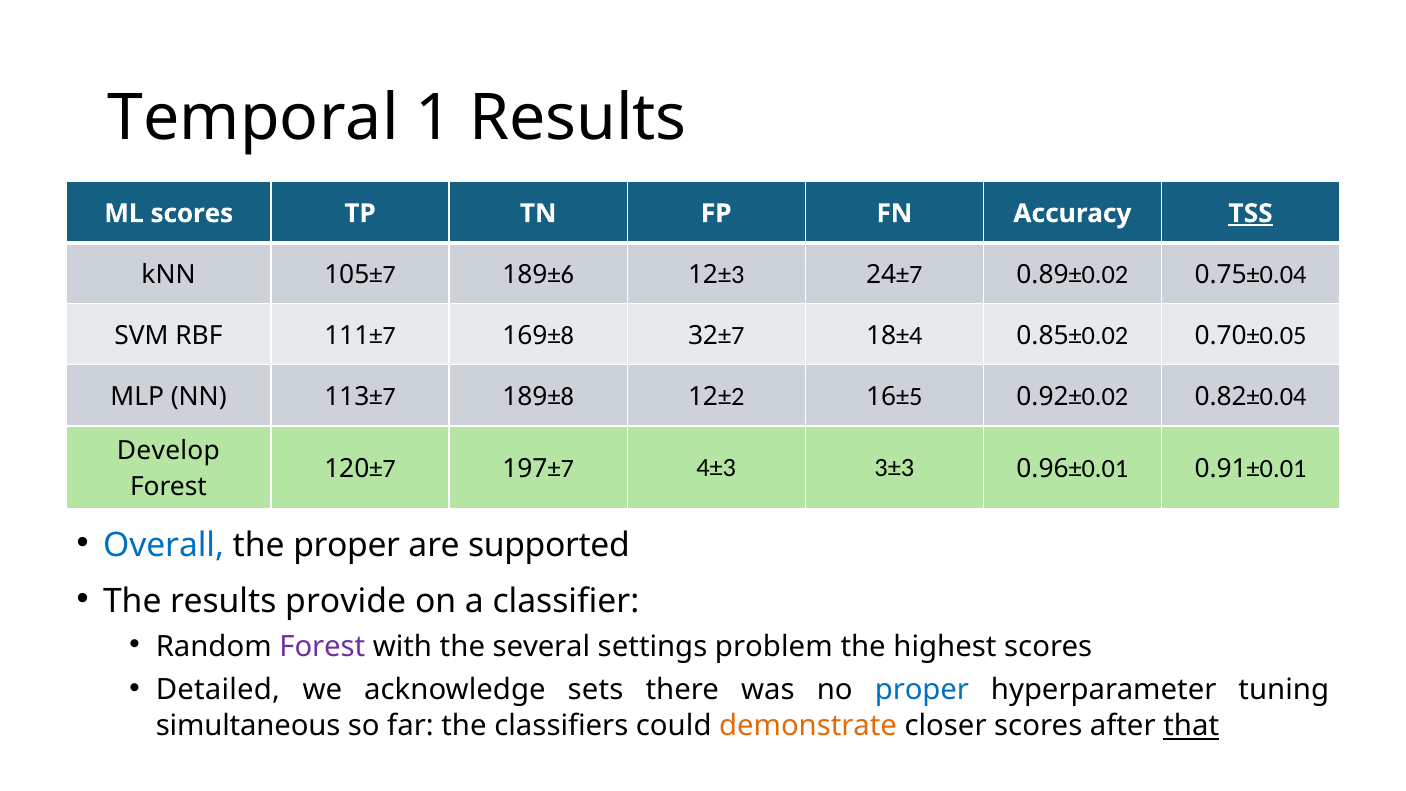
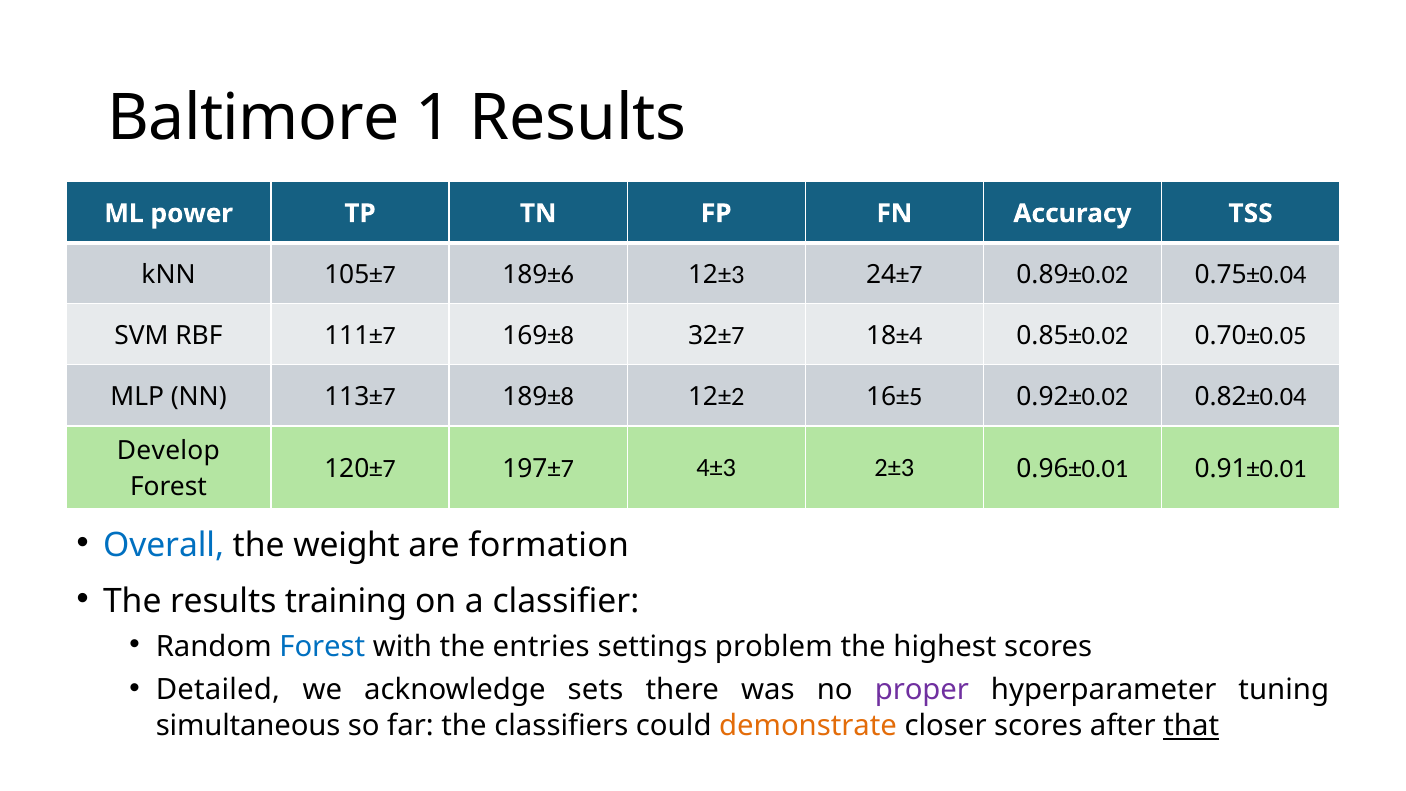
Temporal: Temporal -> Baltimore
ML scores: scores -> power
TSS underline: present -> none
3±3: 3±3 -> 2±3
the proper: proper -> weight
supported: supported -> formation
provide: provide -> training
Forest at (322, 647) colour: purple -> blue
several: several -> entries
proper at (922, 690) colour: blue -> purple
